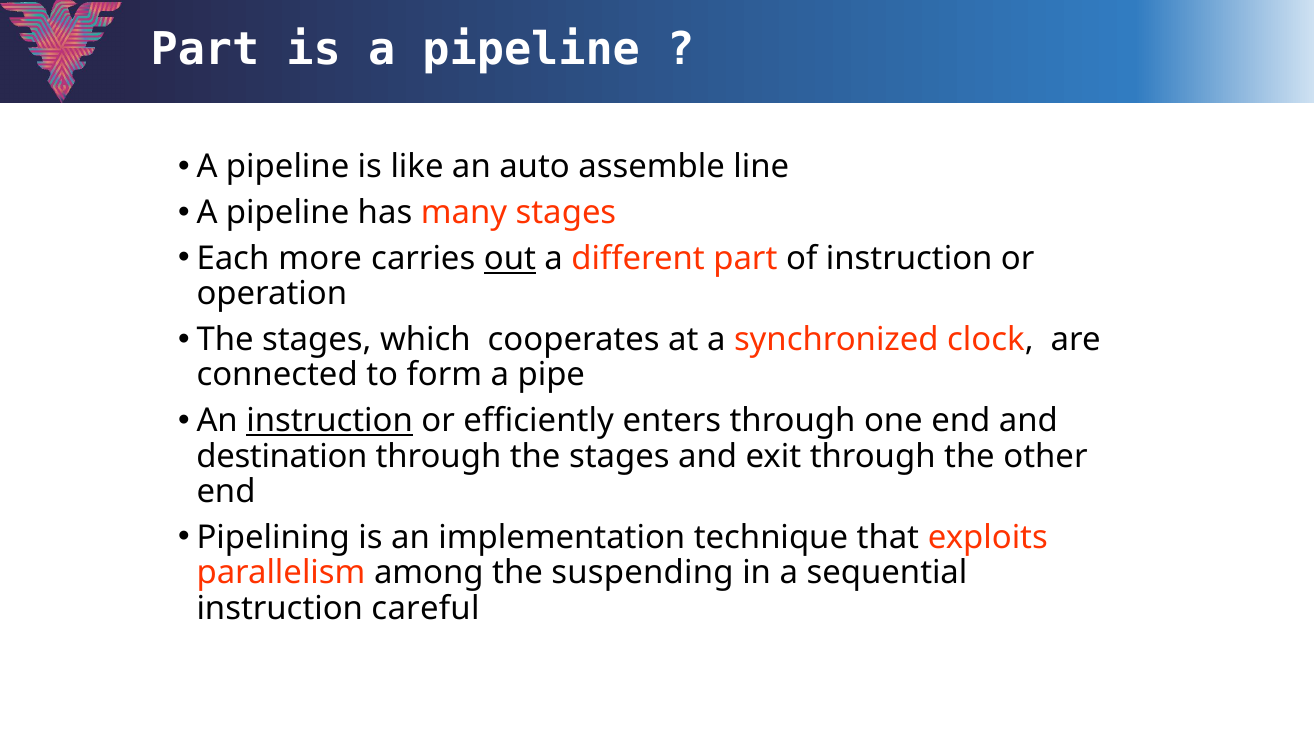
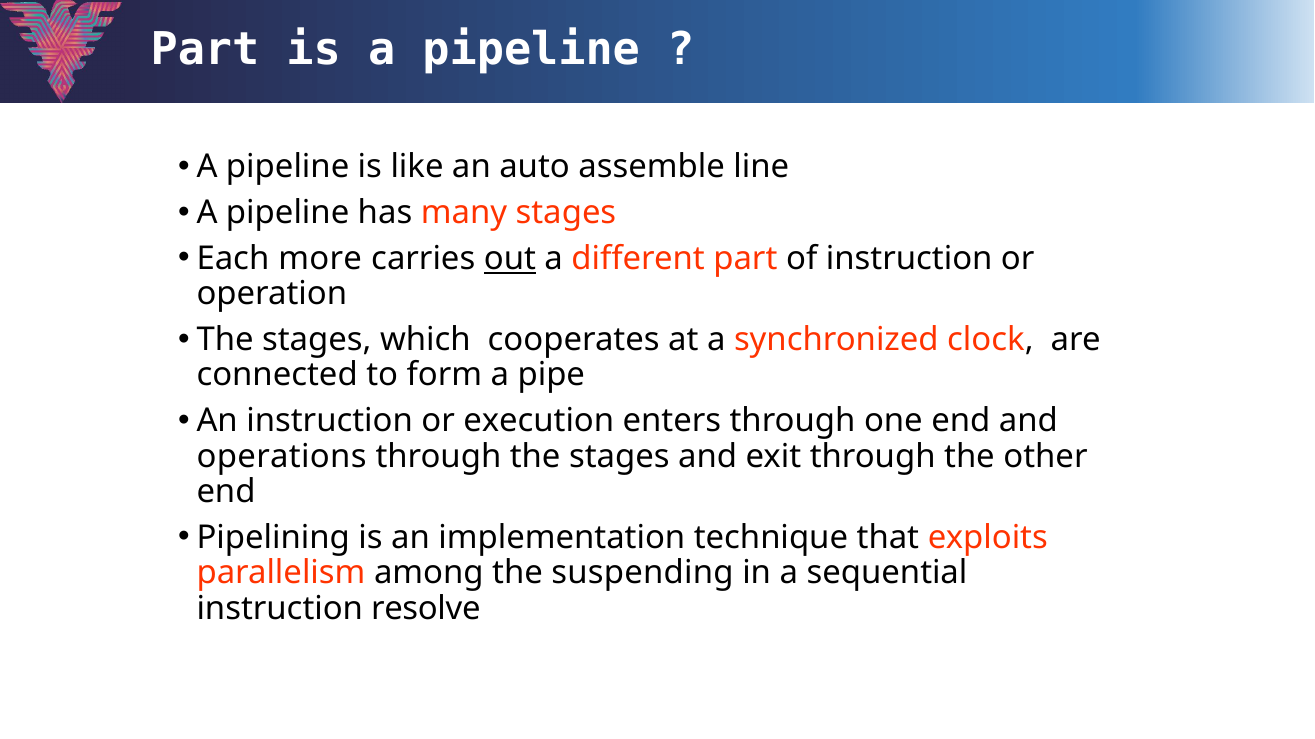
instruction at (330, 421) underline: present -> none
efficiently: efficiently -> execution
destination: destination -> operations
careful: careful -> resolve
